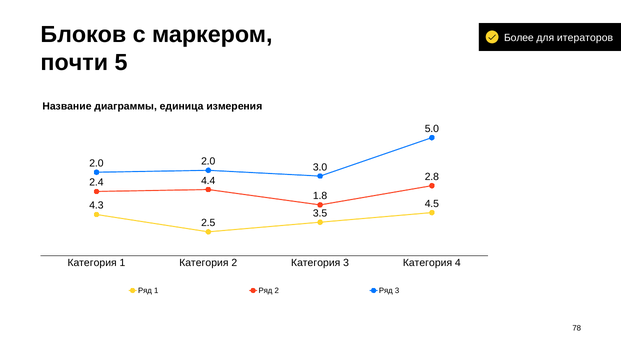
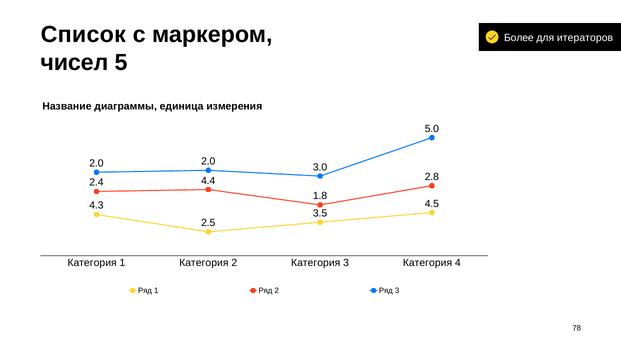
Блоков: Блоков -> Список
почти: почти -> чисел
